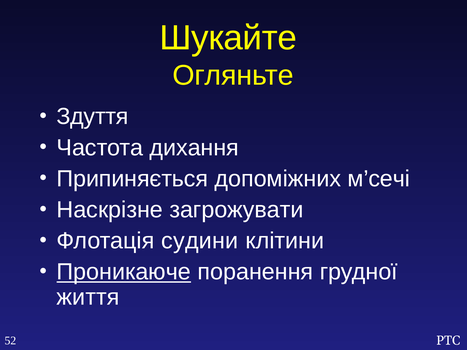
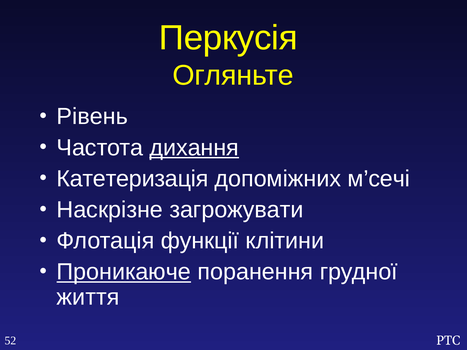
Шукайте: Шукайте -> Перкусія
Здуття: Здуття -> Рівень
дихання underline: none -> present
Припиняється: Припиняється -> Катетеризація
судини: судини -> функції
